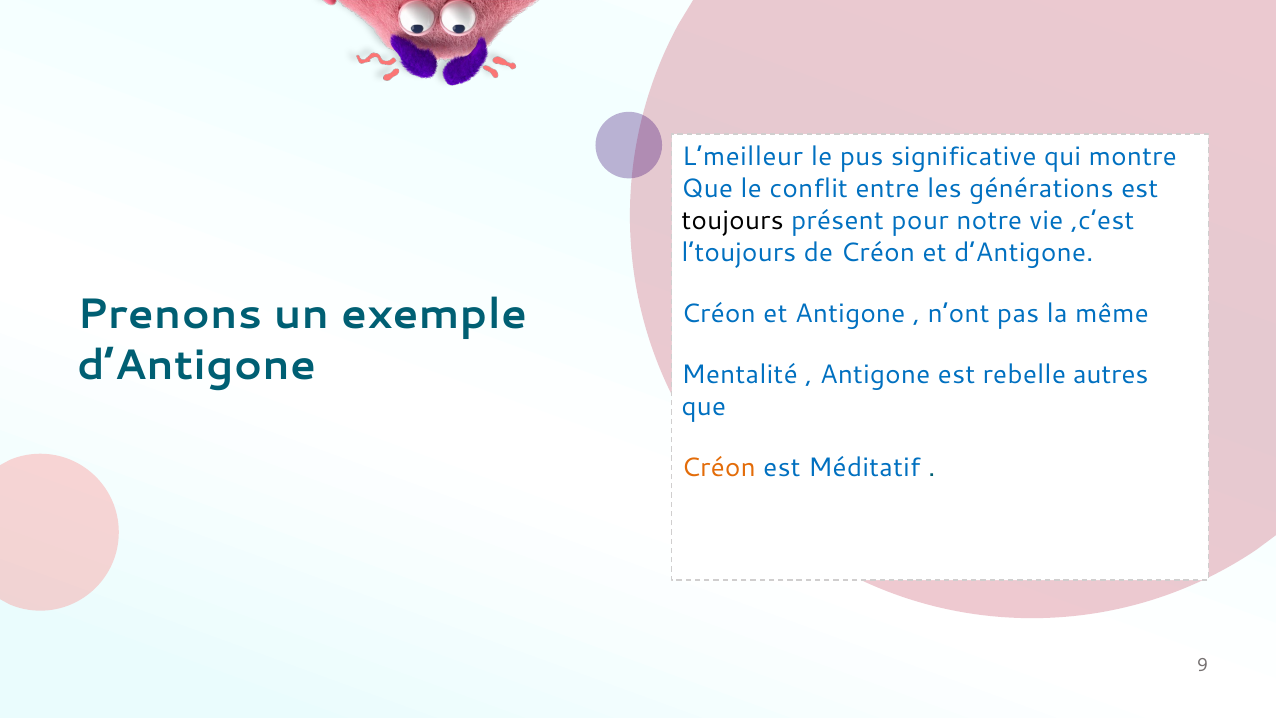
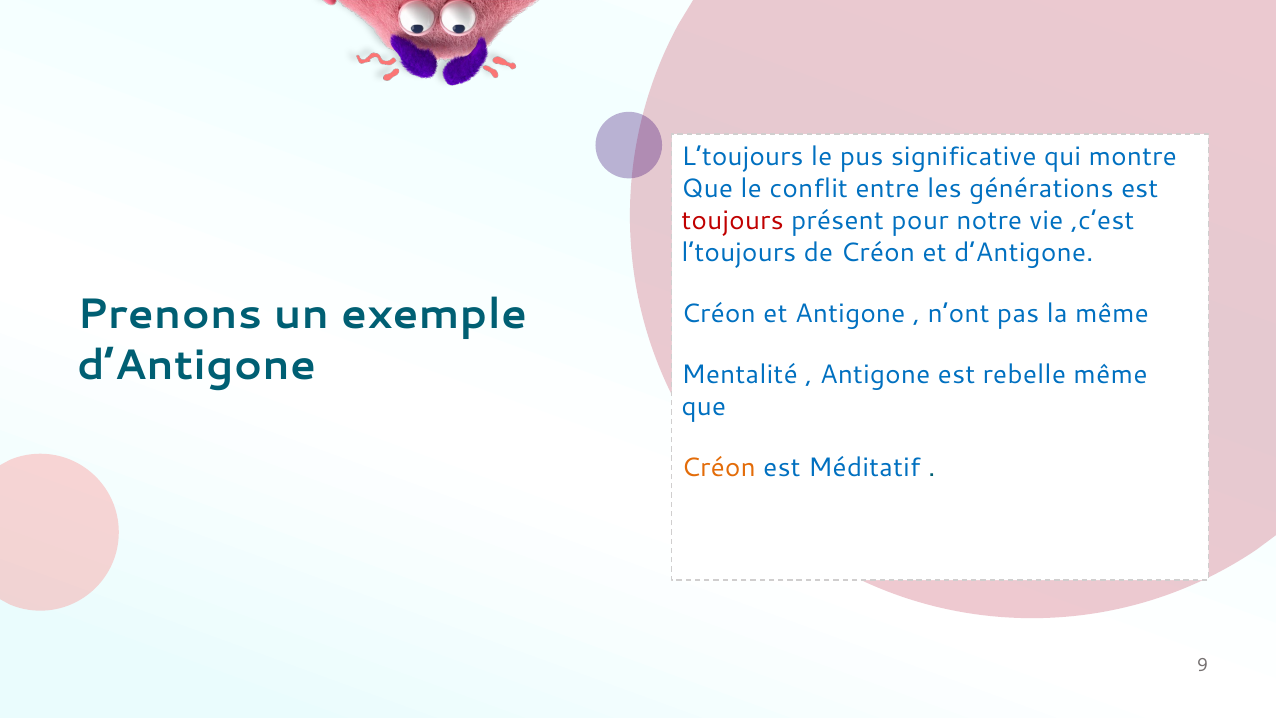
L’meilleur at (742, 157): L’meilleur -> L’toujours
toujours colour: black -> red
rebelle autres: autres -> même
